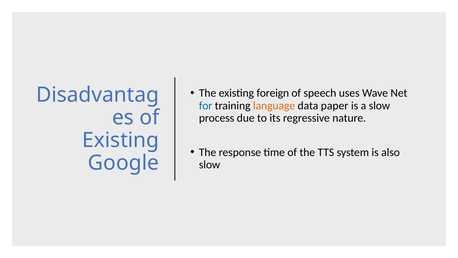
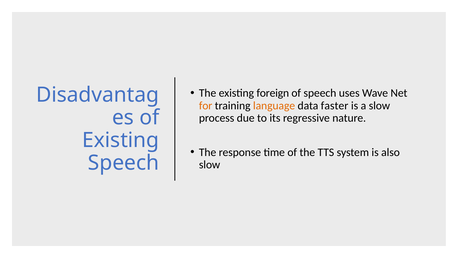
for colour: blue -> orange
paper: paper -> faster
Google at (124, 163): Google -> Speech
